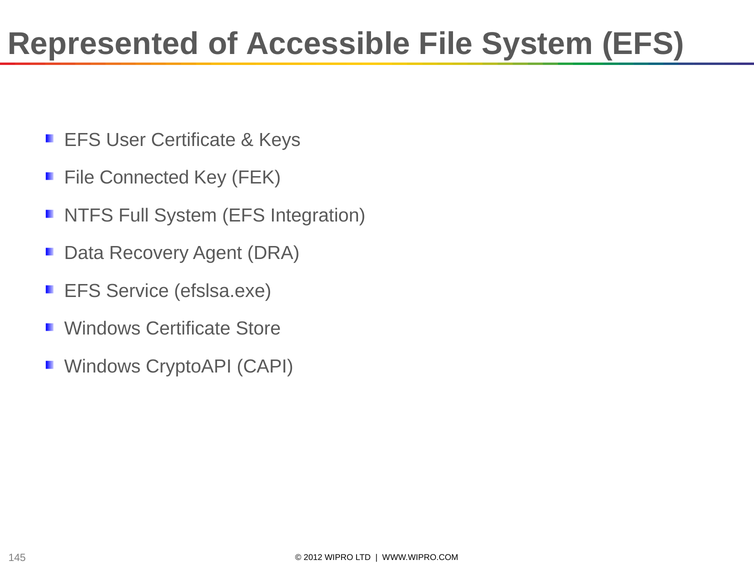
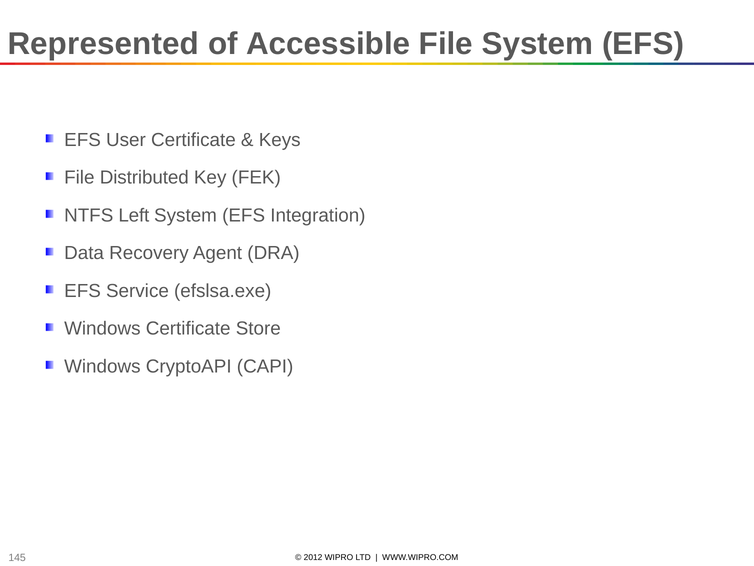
Connected: Connected -> Distributed
Full: Full -> Left
